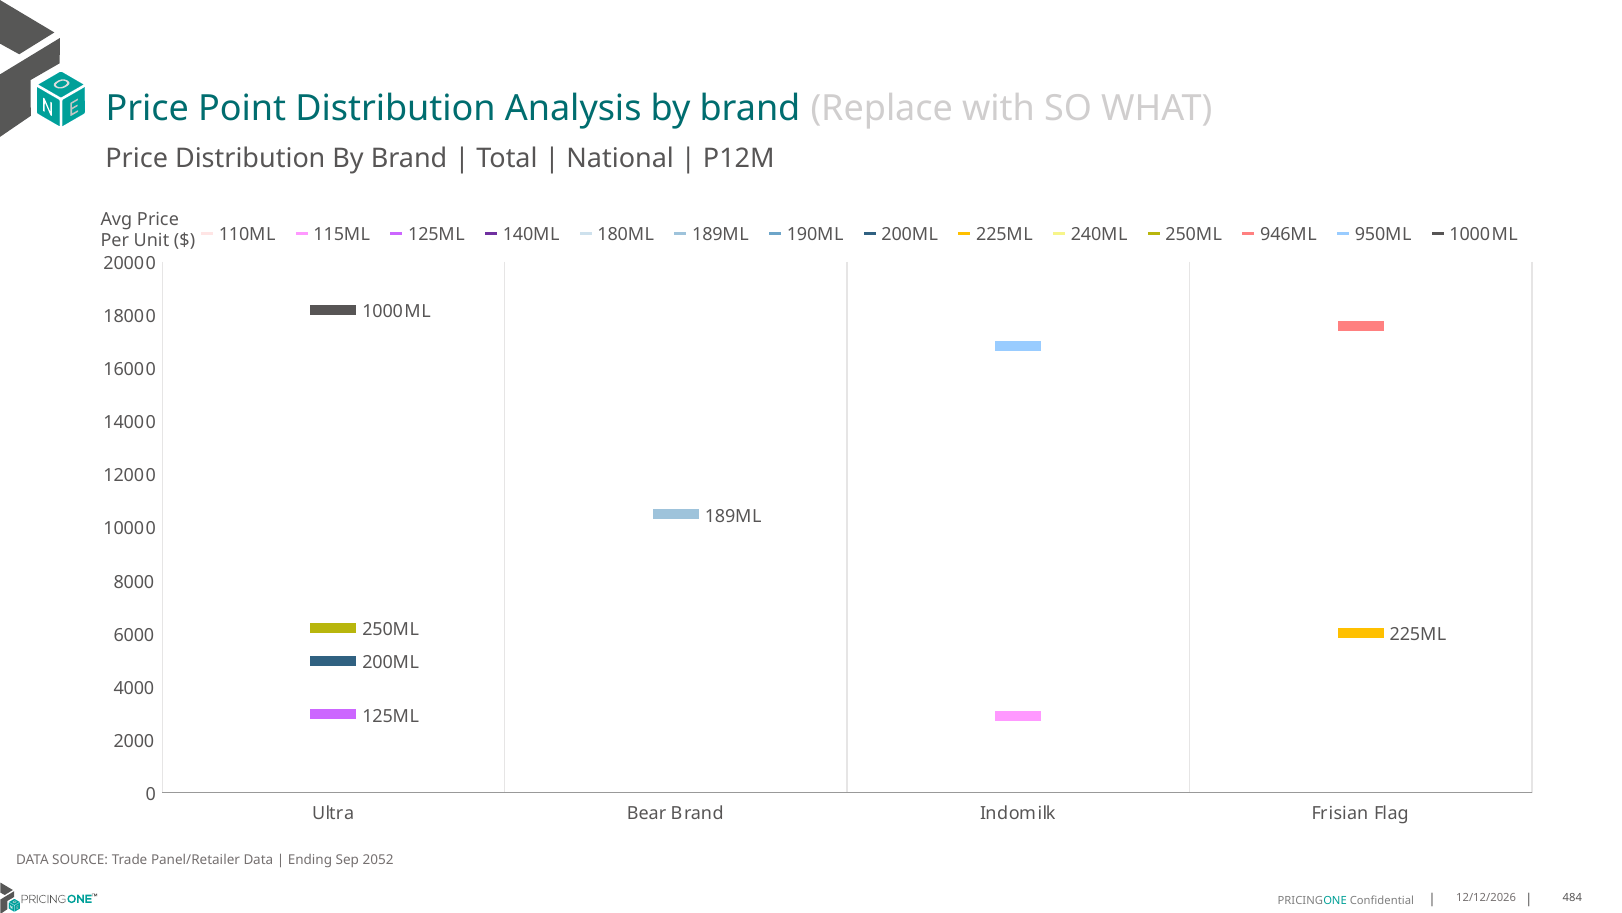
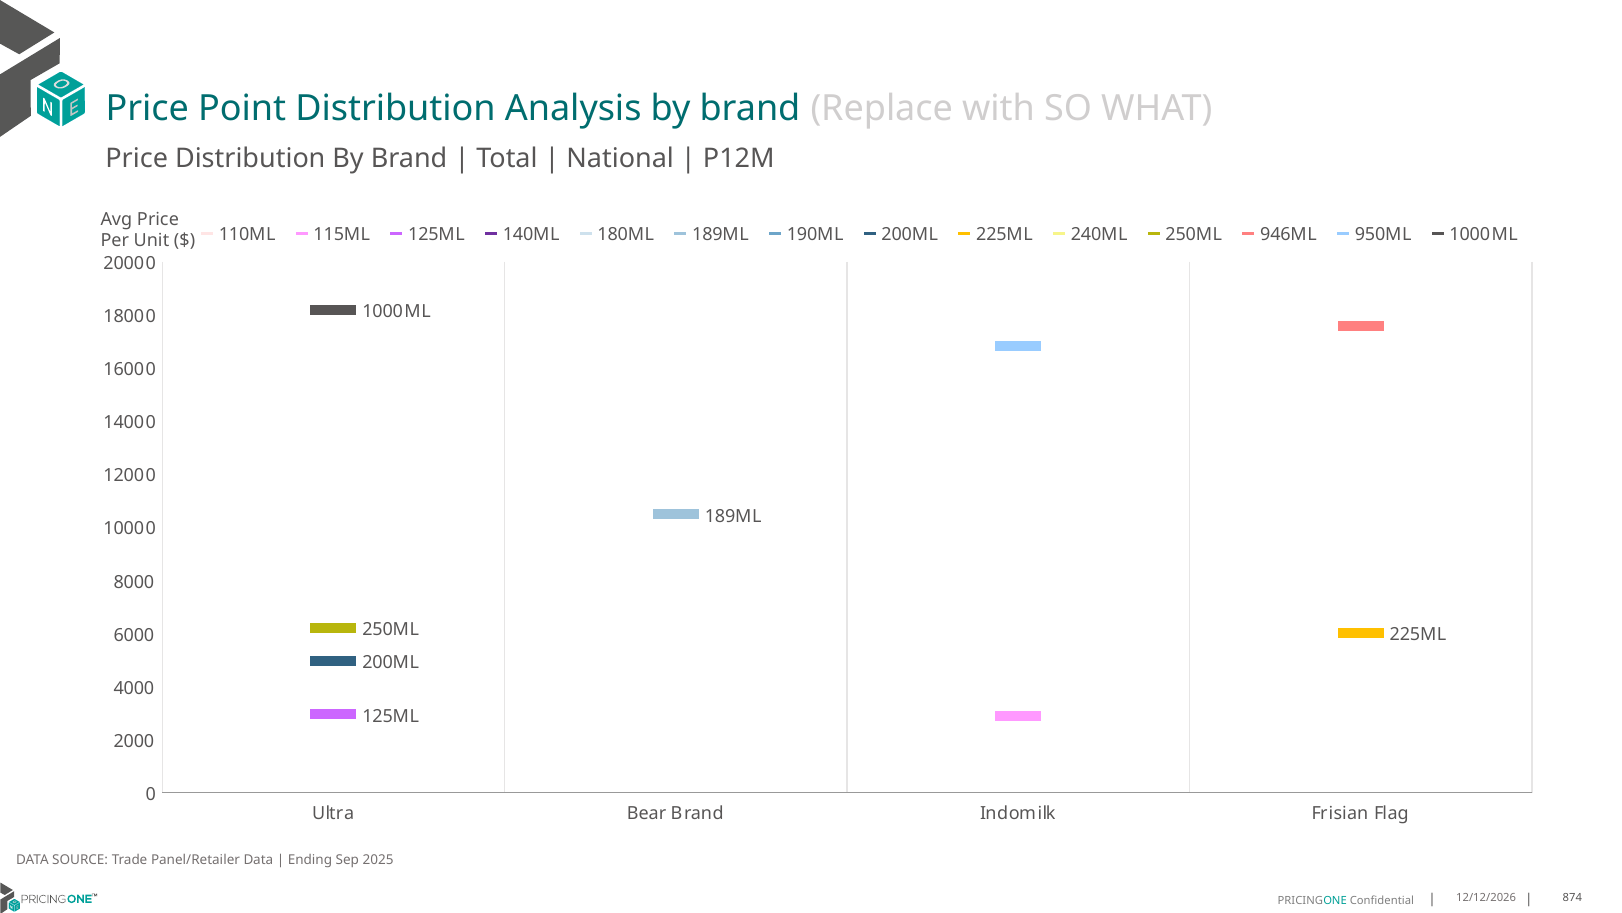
2052: 2052 -> 2025
484: 484 -> 874
